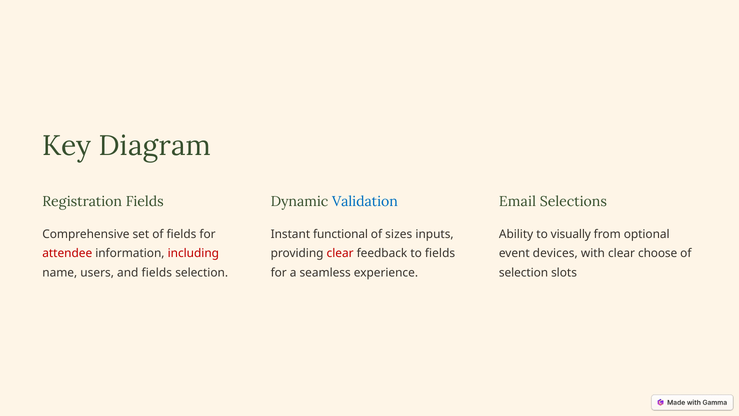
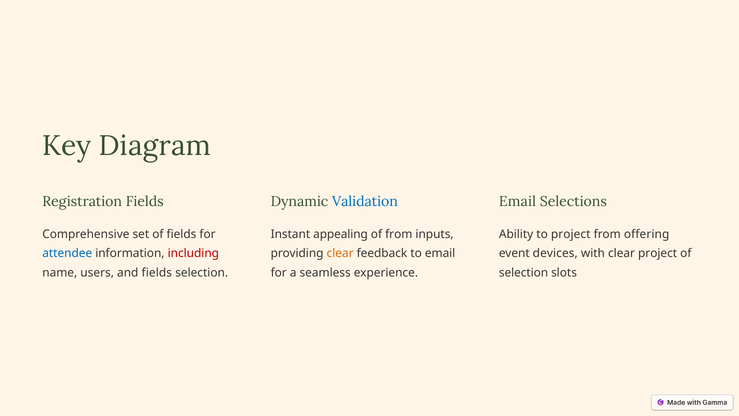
functional: functional -> appealing
of sizes: sizes -> from
to visually: visually -> project
optional: optional -> offering
attendee colour: red -> blue
clear at (340, 253) colour: red -> orange
to fields: fields -> email
clear choose: choose -> project
